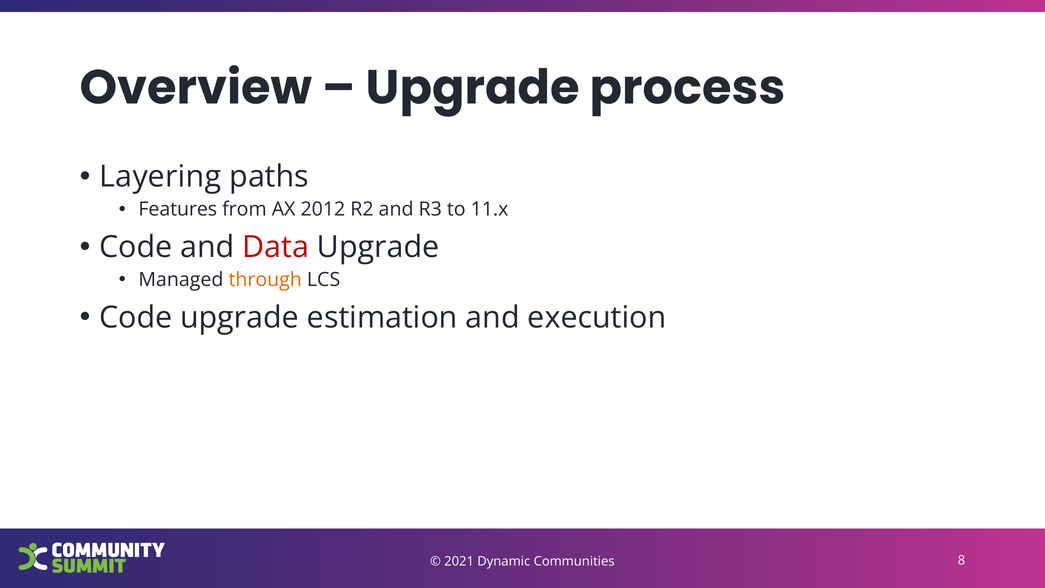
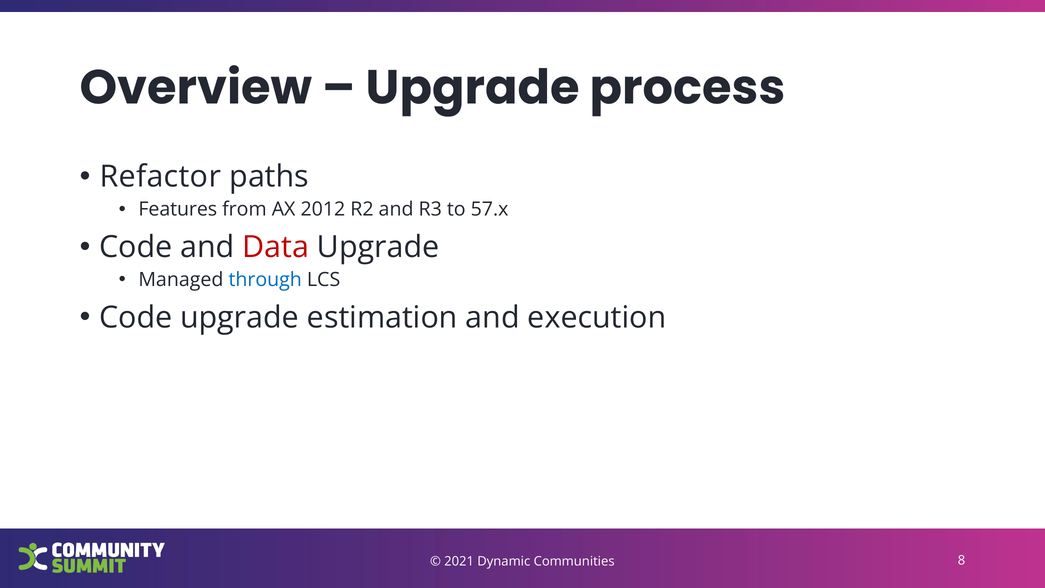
Layering: Layering -> Refactor
11.x: 11.x -> 57.x
through colour: orange -> blue
